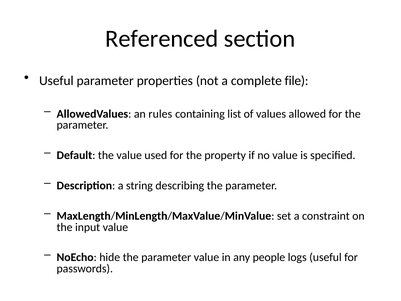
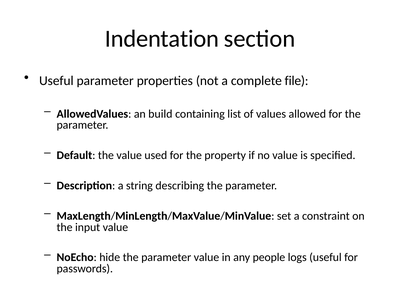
Referenced: Referenced -> Indentation
rules: rules -> build
